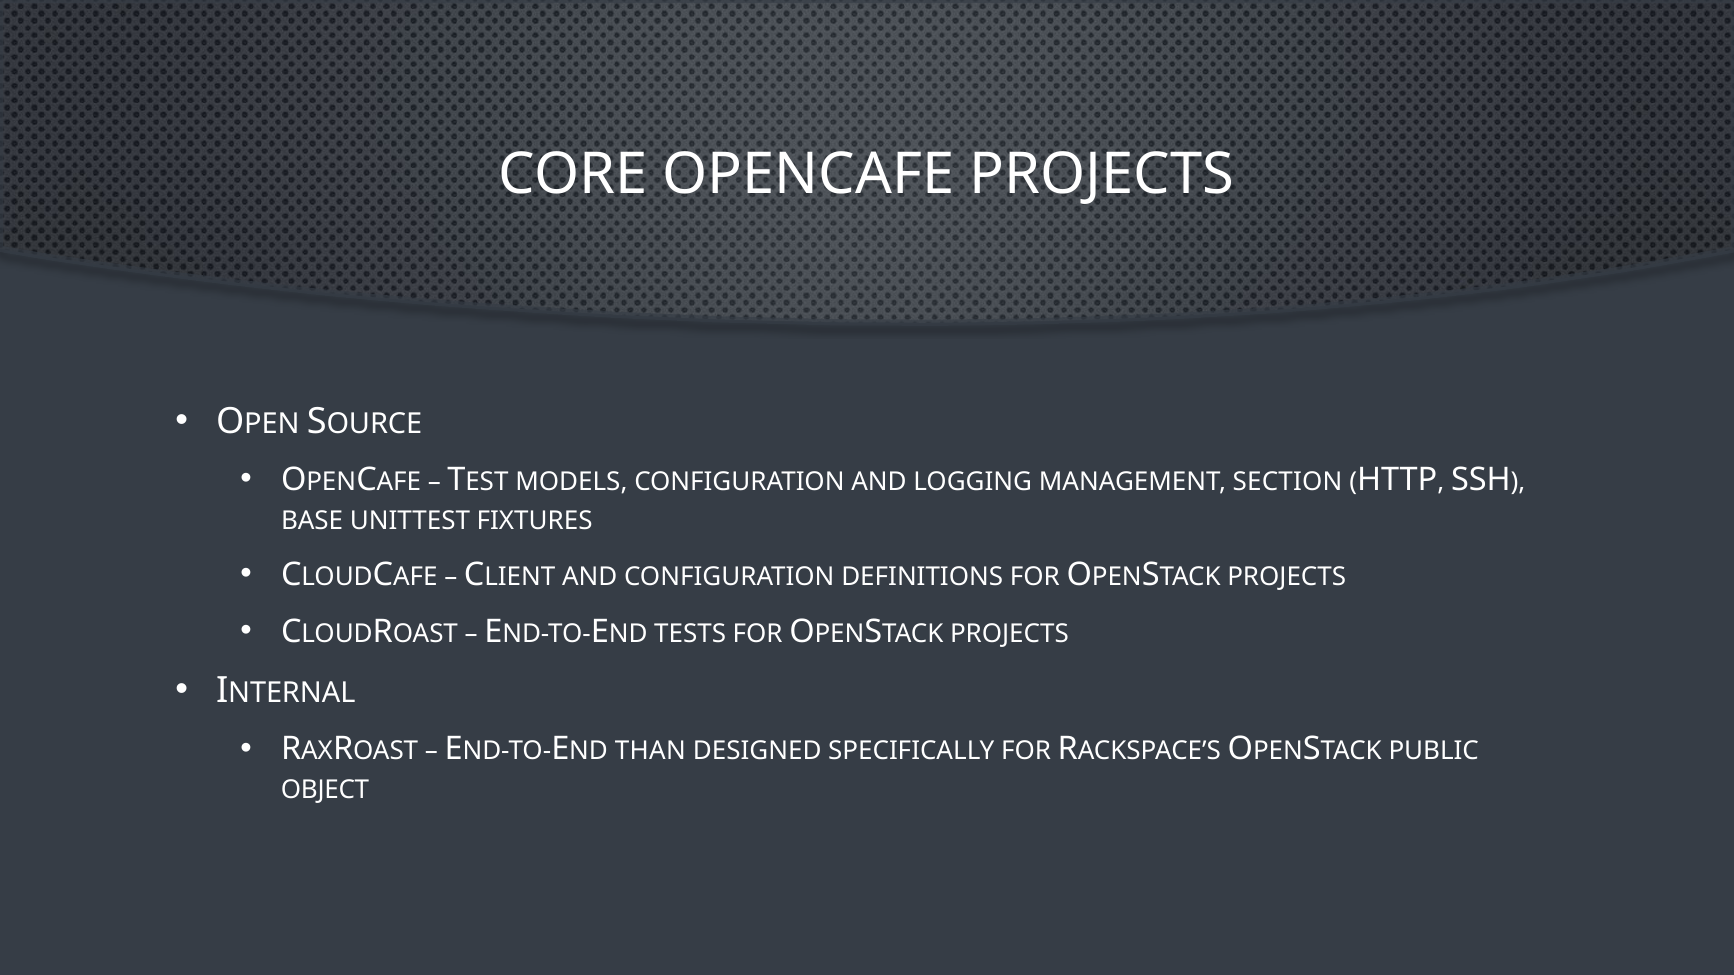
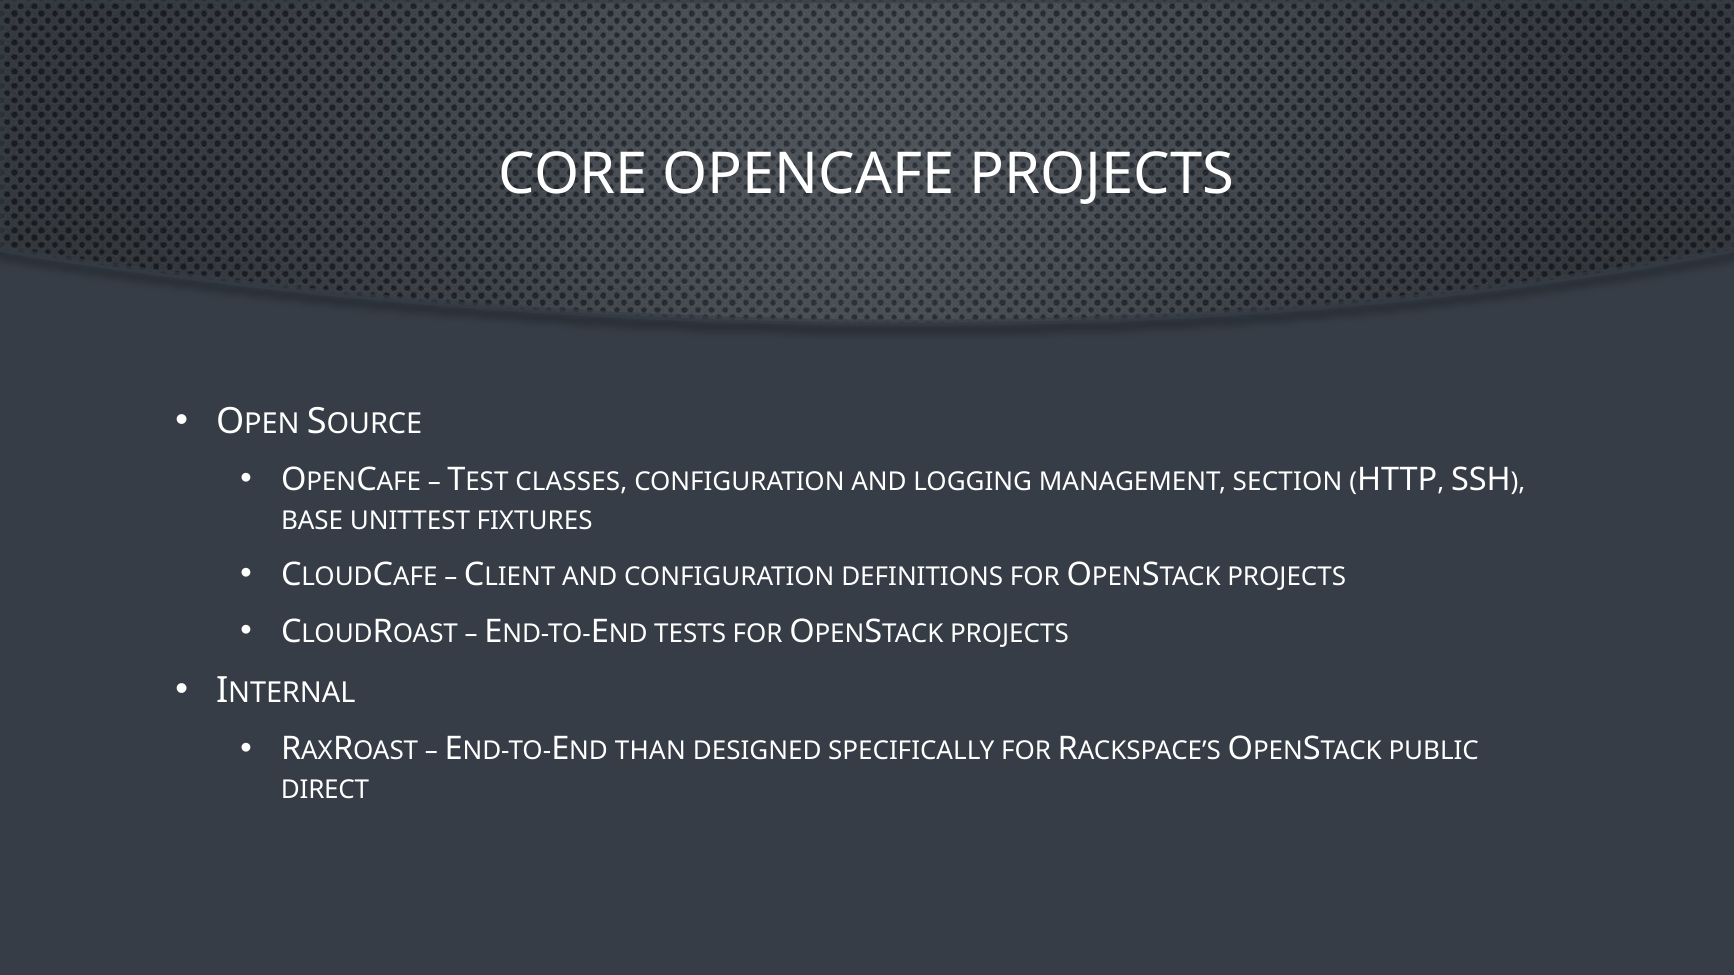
MODELS: MODELS -> CLASSES
OBJECT: OBJECT -> DIRECT
